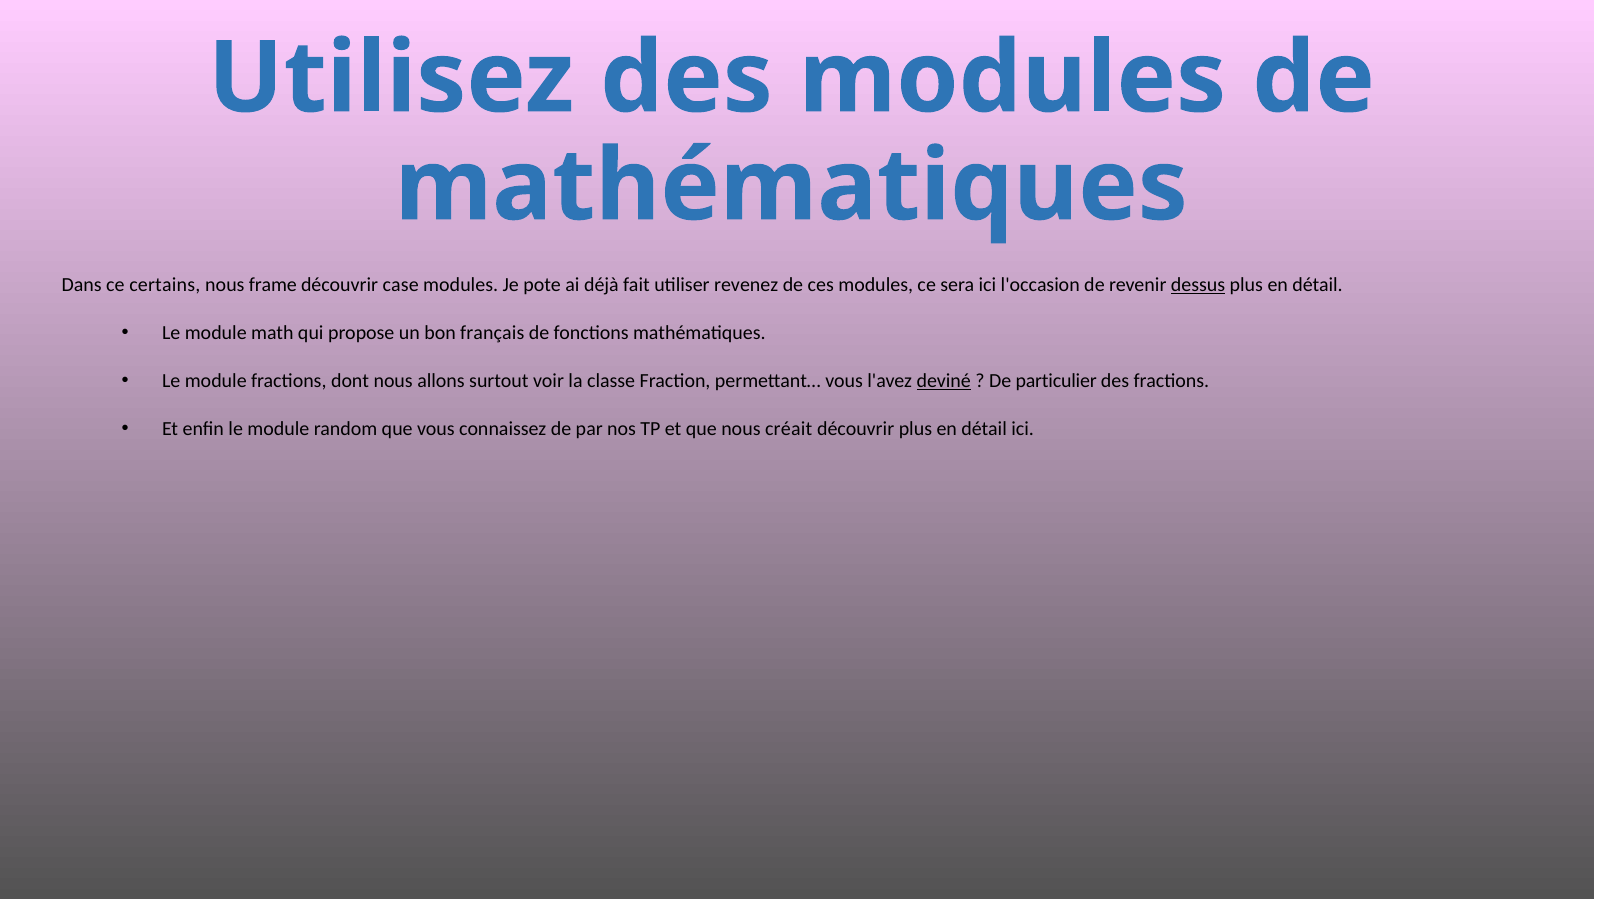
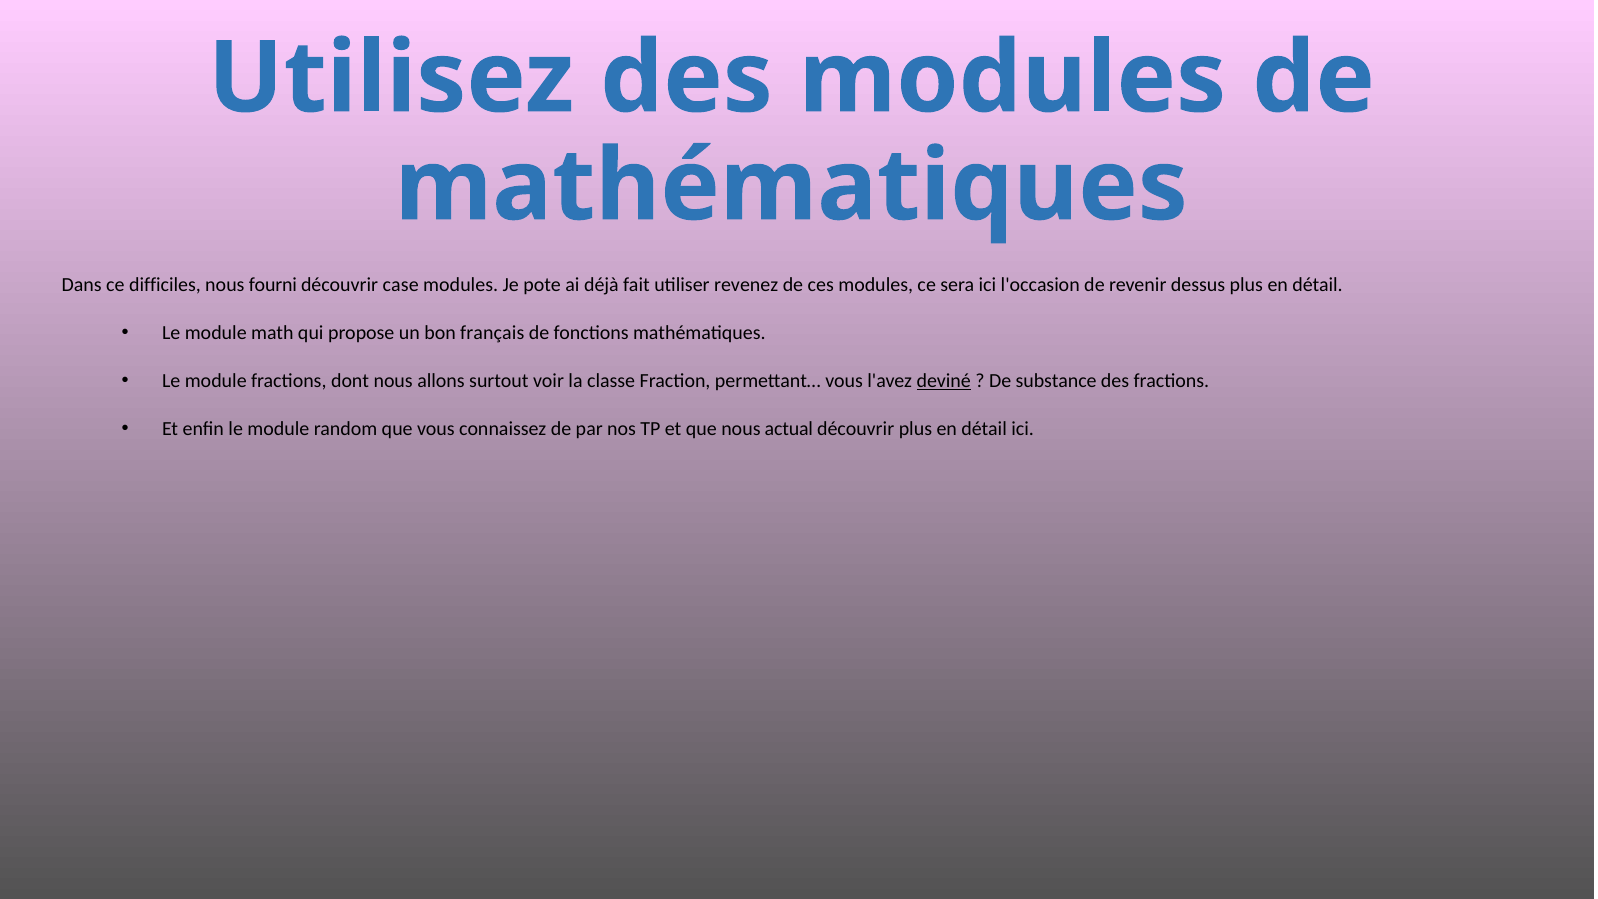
certains: certains -> difficiles
frame: frame -> fourni
dessus underline: present -> none
particulier: particulier -> substance
créait: créait -> actual
